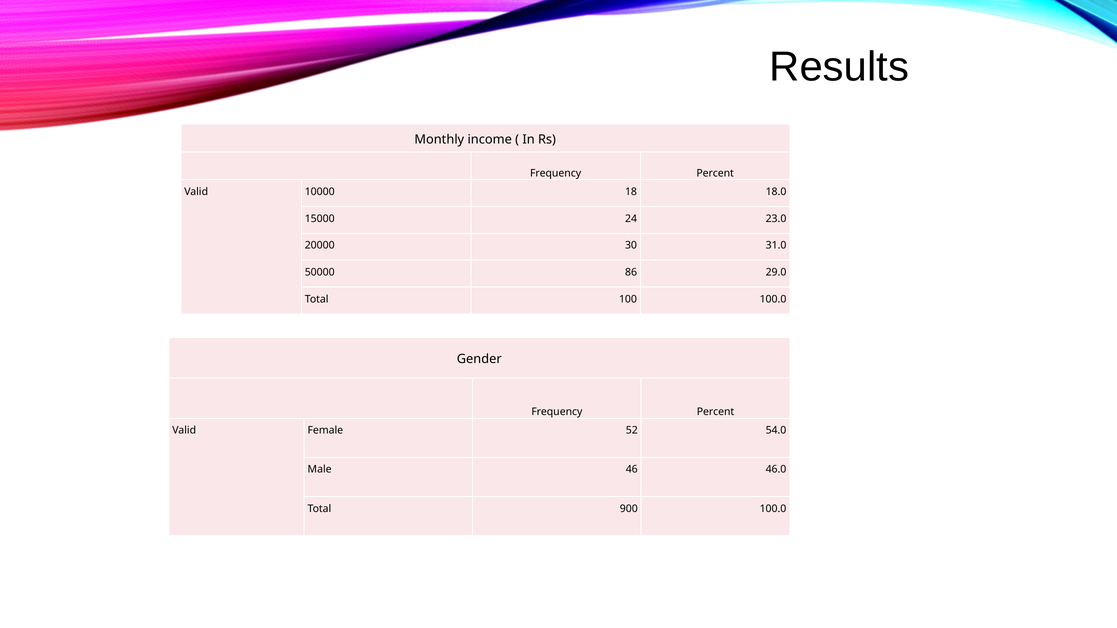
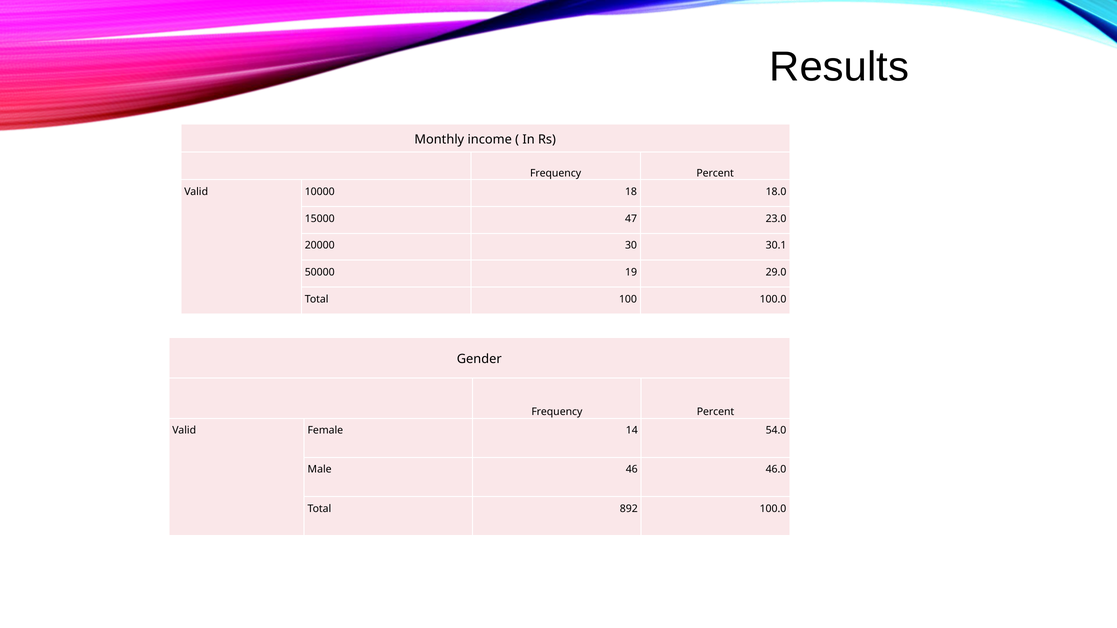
24: 24 -> 47
31.0: 31.0 -> 30.1
86: 86 -> 19
52: 52 -> 14
900: 900 -> 892
